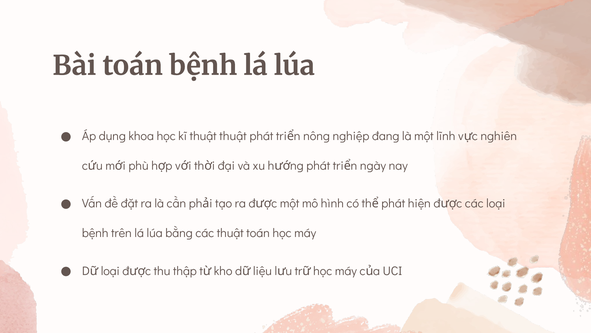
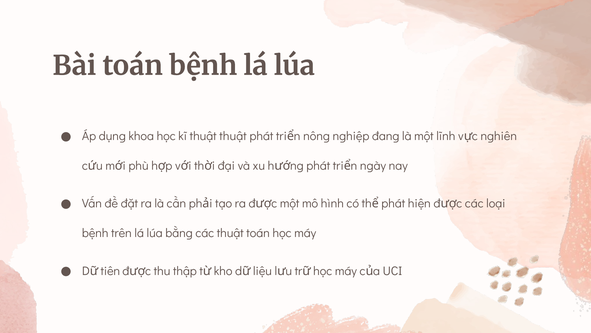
loại at (110, 271): loại -> tiên
